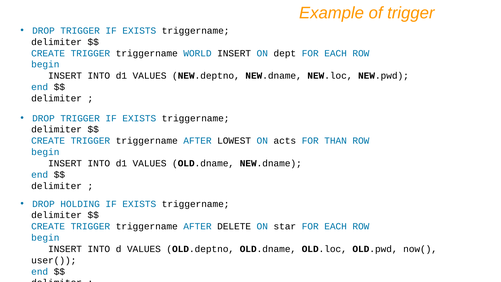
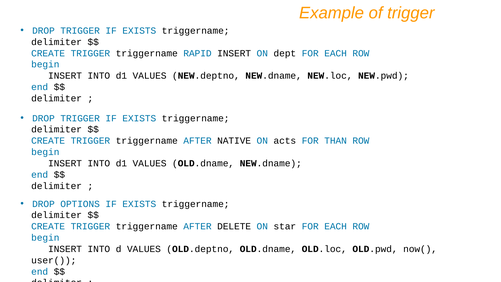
WORLD: WORLD -> RAPID
LOWEST: LOWEST -> NATIVE
HOLDING: HOLDING -> OPTIONS
